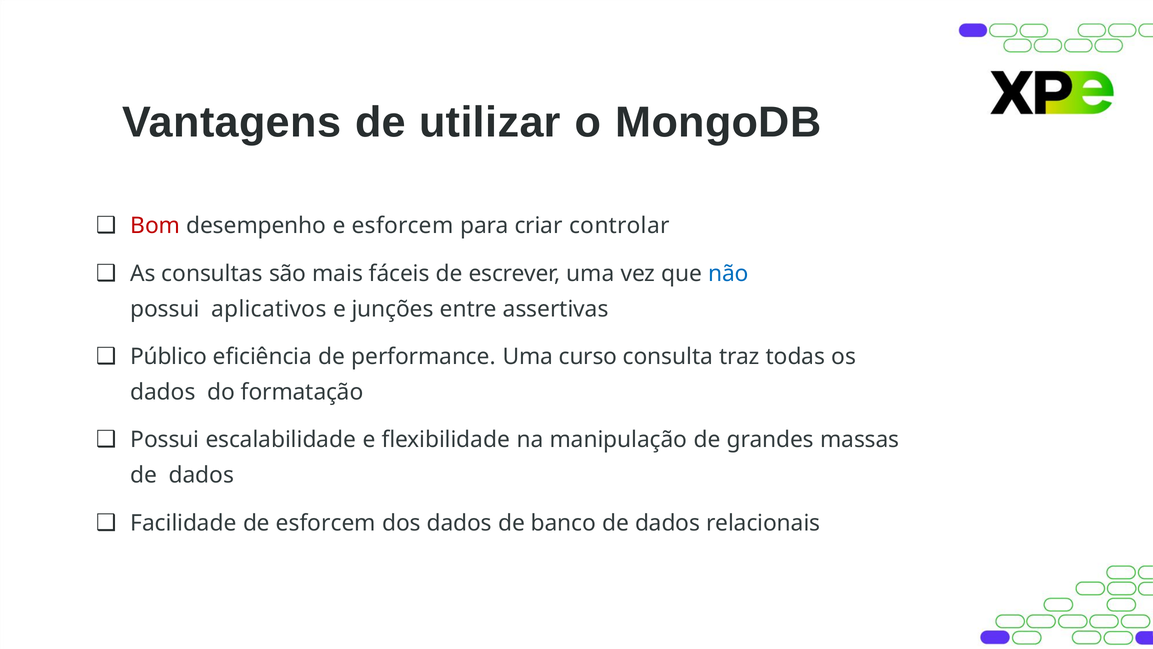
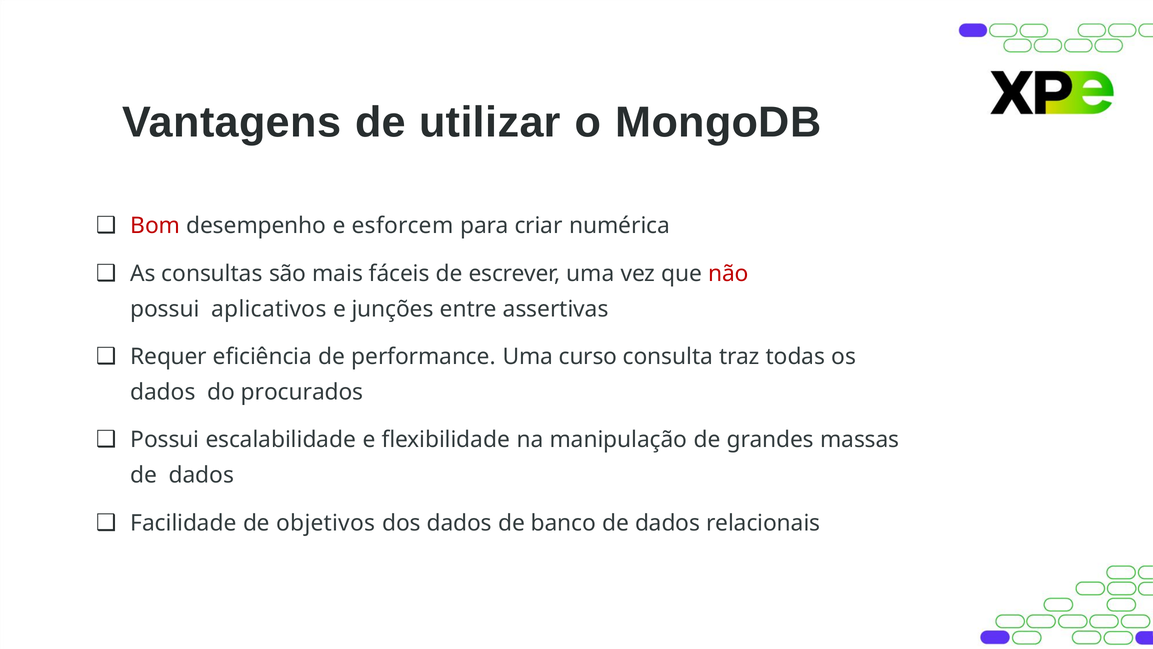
controlar: controlar -> numérica
não colour: blue -> red
Público: Público -> Requer
formatação: formatação -> procurados
de esforcem: esforcem -> objetivos
